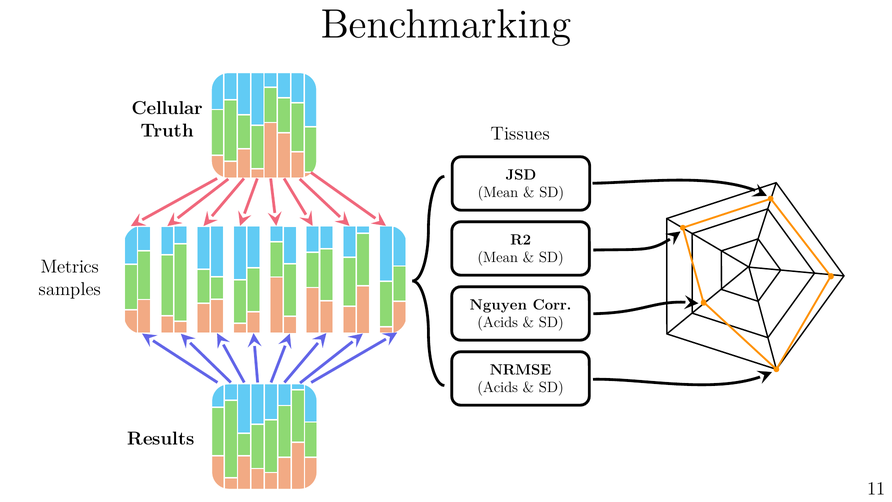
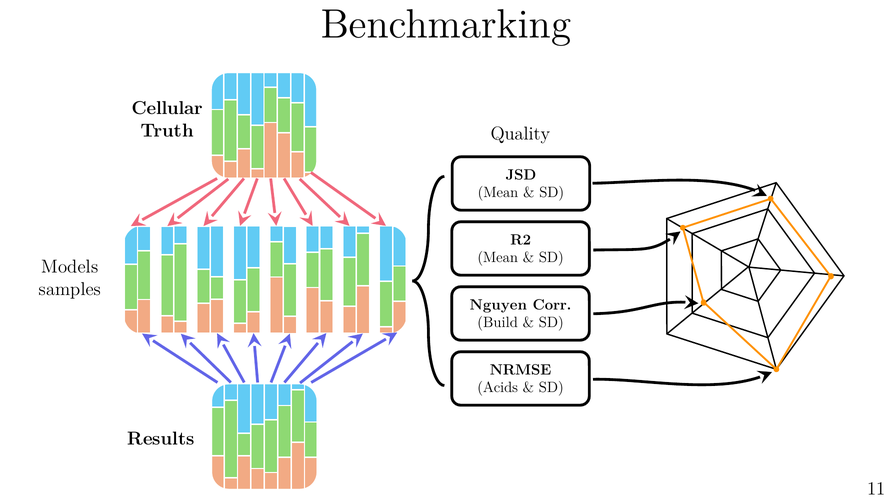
Tissues: Tissues -> Quality
Metrics: Metrics -> Models
Acids at (498, 322): Acids -> Build
